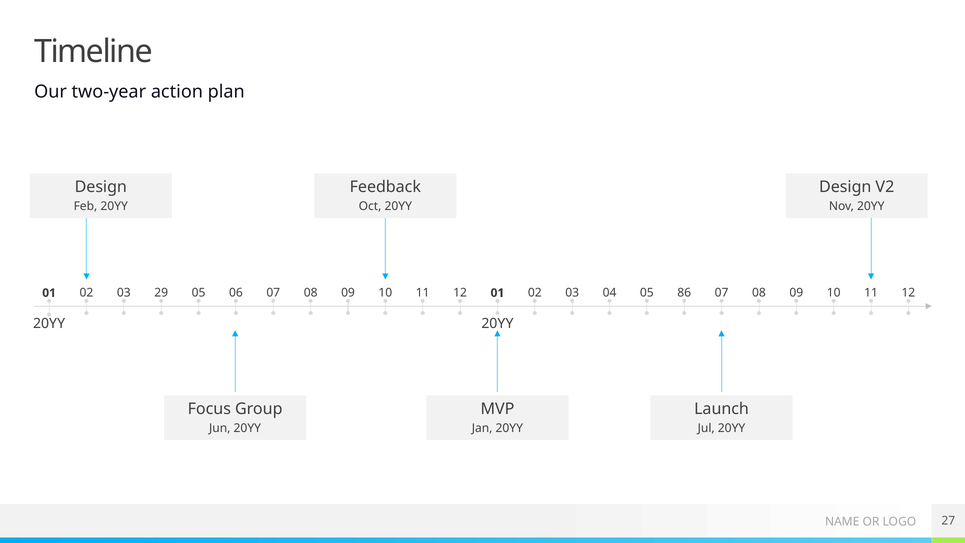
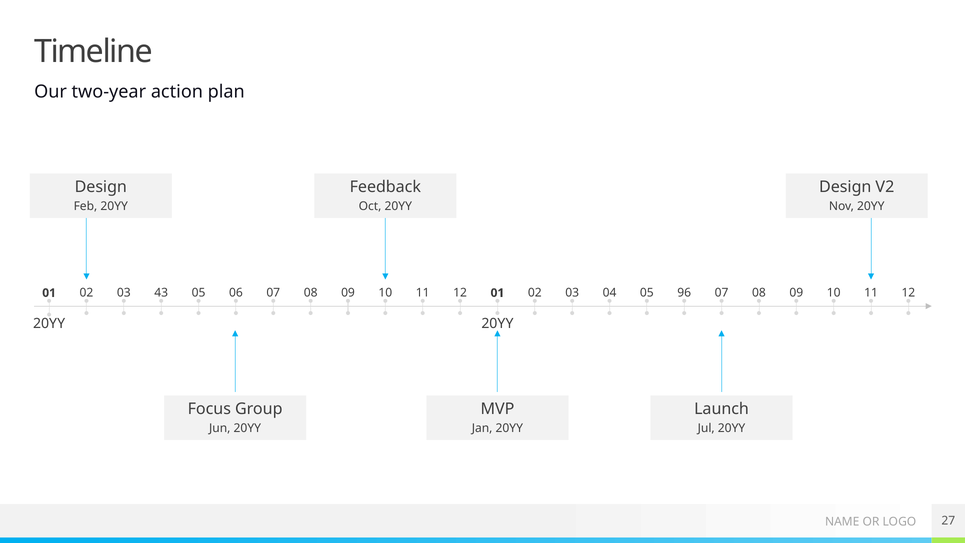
29: 29 -> 43
86: 86 -> 96
